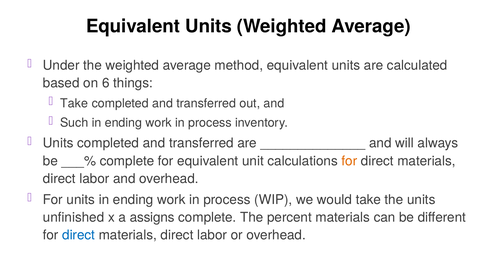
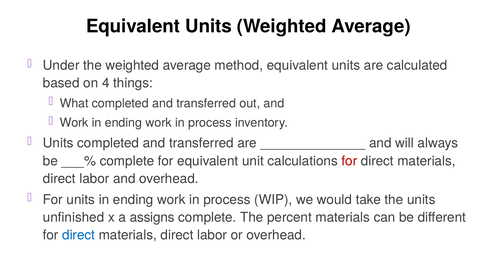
6: 6 -> 4
Take at (74, 103): Take -> What
Such at (74, 123): Such -> Work
for at (349, 161) colour: orange -> red
